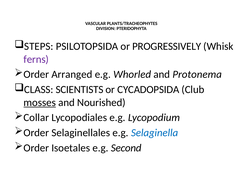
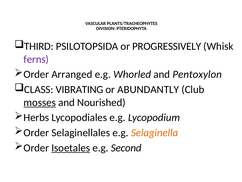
STEPS: STEPS -> THIRD
Protonema: Protonema -> Pentoxylon
SCIENTISTS: SCIENTISTS -> VIBRATING
CYCADOPSIDA: CYCADOPSIDA -> ABUNDANTLY
Collar: Collar -> Herbs
Selaginella colour: blue -> orange
Isoetales underline: none -> present
